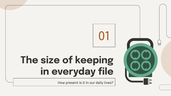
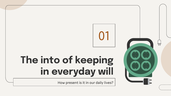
size: size -> into
file: file -> will
